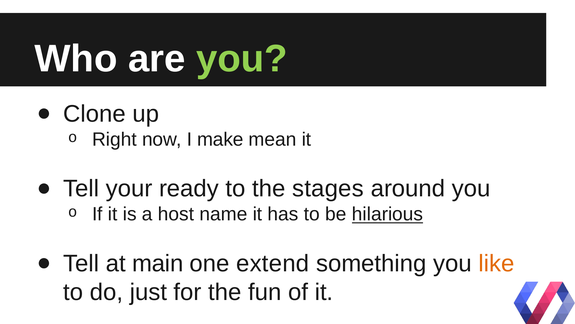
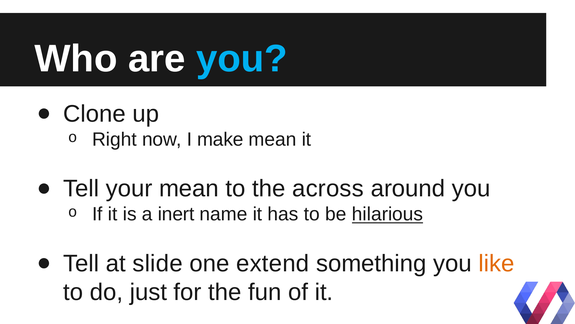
you at (242, 59) colour: light green -> light blue
your ready: ready -> mean
stages: stages -> across
host: host -> inert
main: main -> slide
